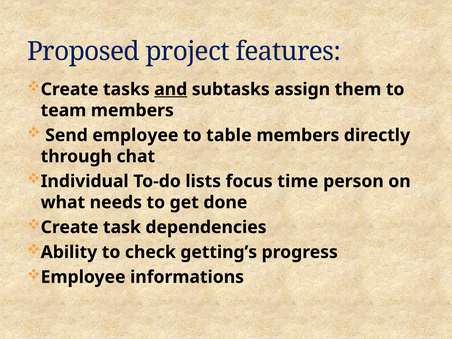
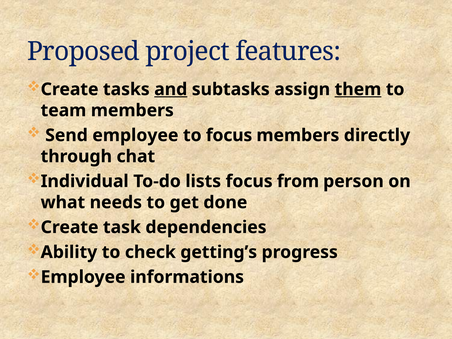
them underline: none -> present
to table: table -> focus
time: time -> from
